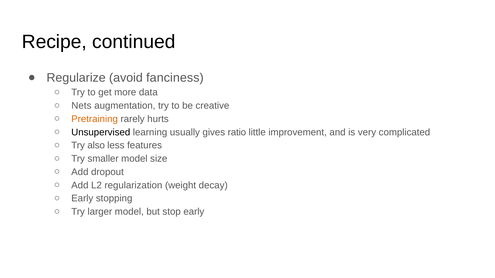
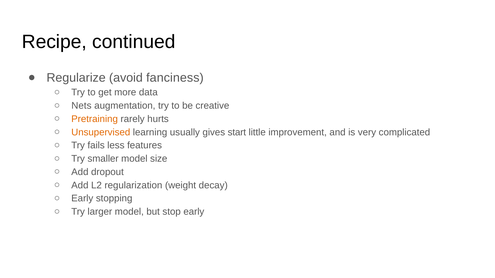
Unsupervised colour: black -> orange
ratio: ratio -> start
also: also -> fails
